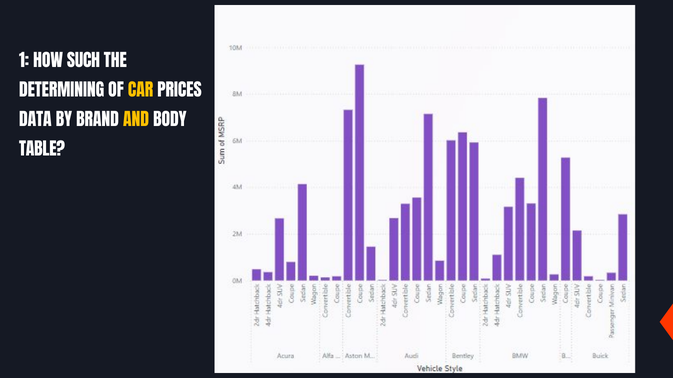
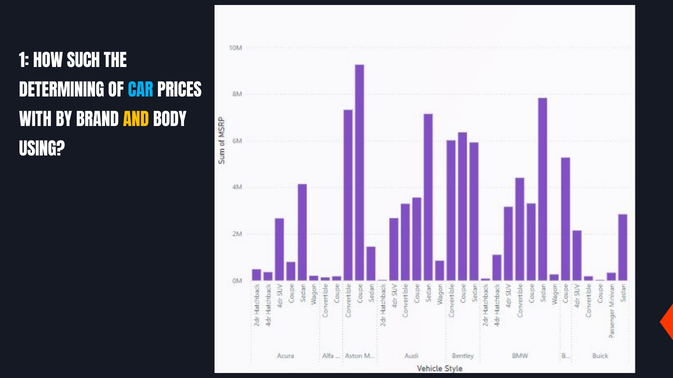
CAR colour: yellow -> light blue
DATA: DATA -> WITH
TABLE: TABLE -> USING
